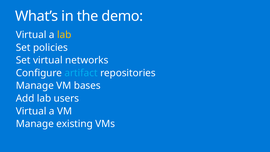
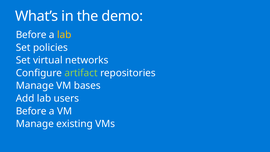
Virtual at (31, 35): Virtual -> Before
artifact colour: light blue -> light green
Virtual at (31, 111): Virtual -> Before
